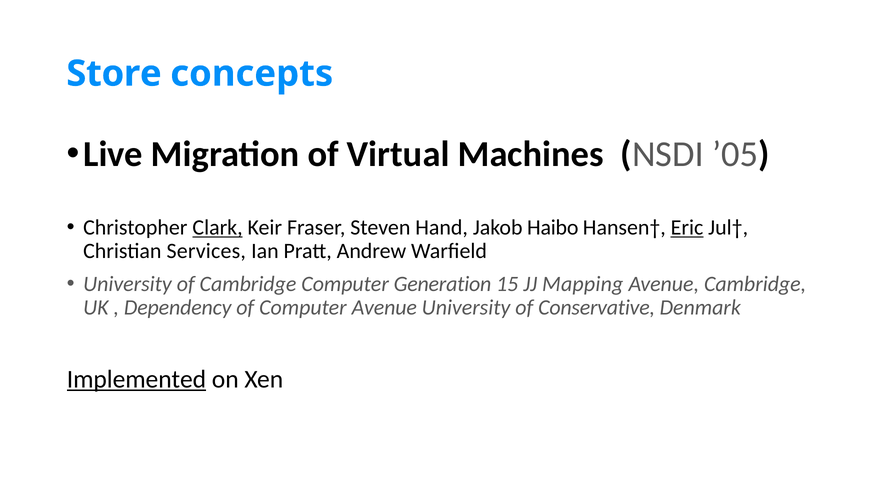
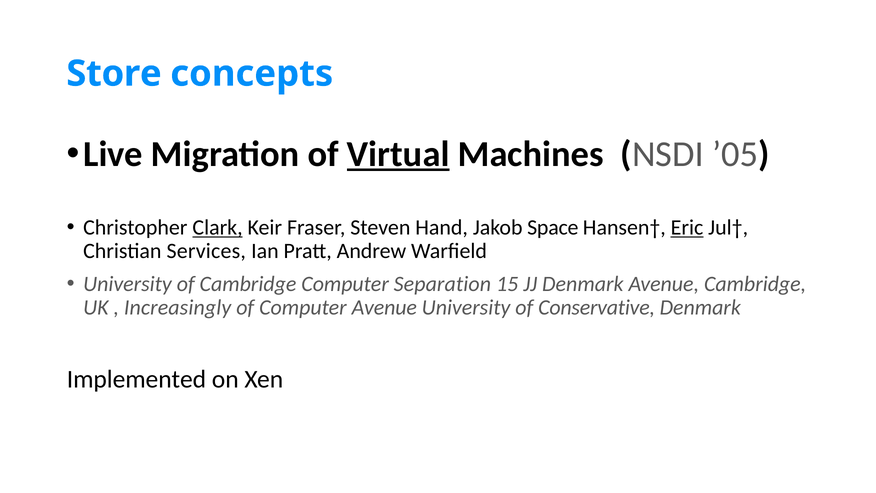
Virtual underline: none -> present
Haibo: Haibo -> Space
Generation: Generation -> Separation
JJ Mapping: Mapping -> Denmark
Dependency: Dependency -> Increasingly
Implemented underline: present -> none
